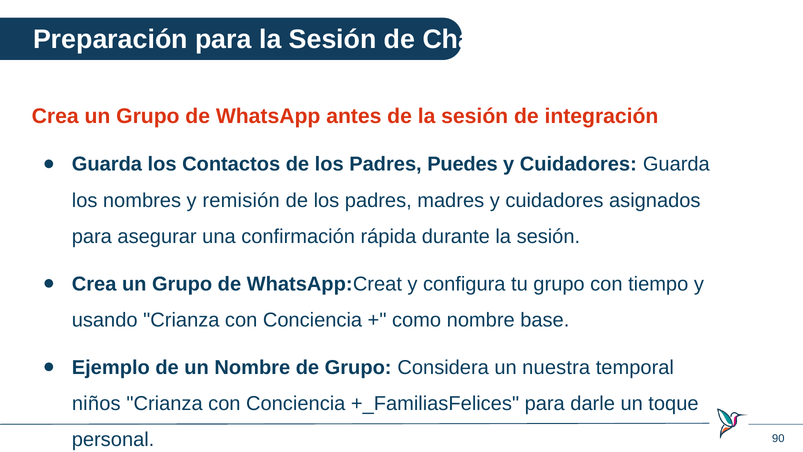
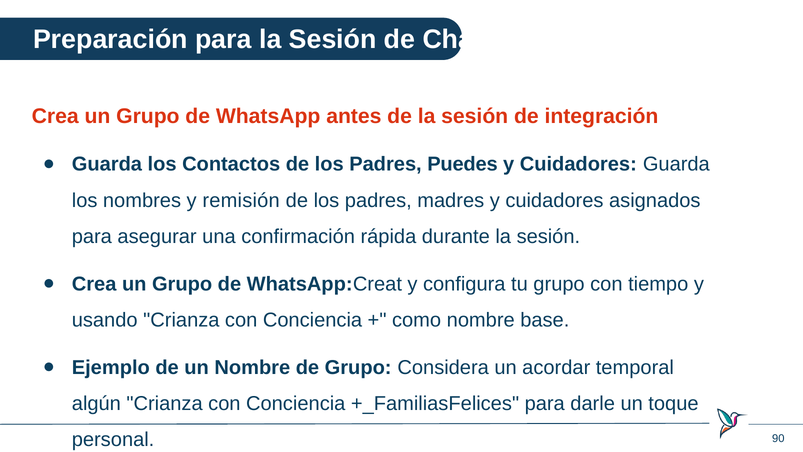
nuestra: nuestra -> acordar
niños: niños -> algún
